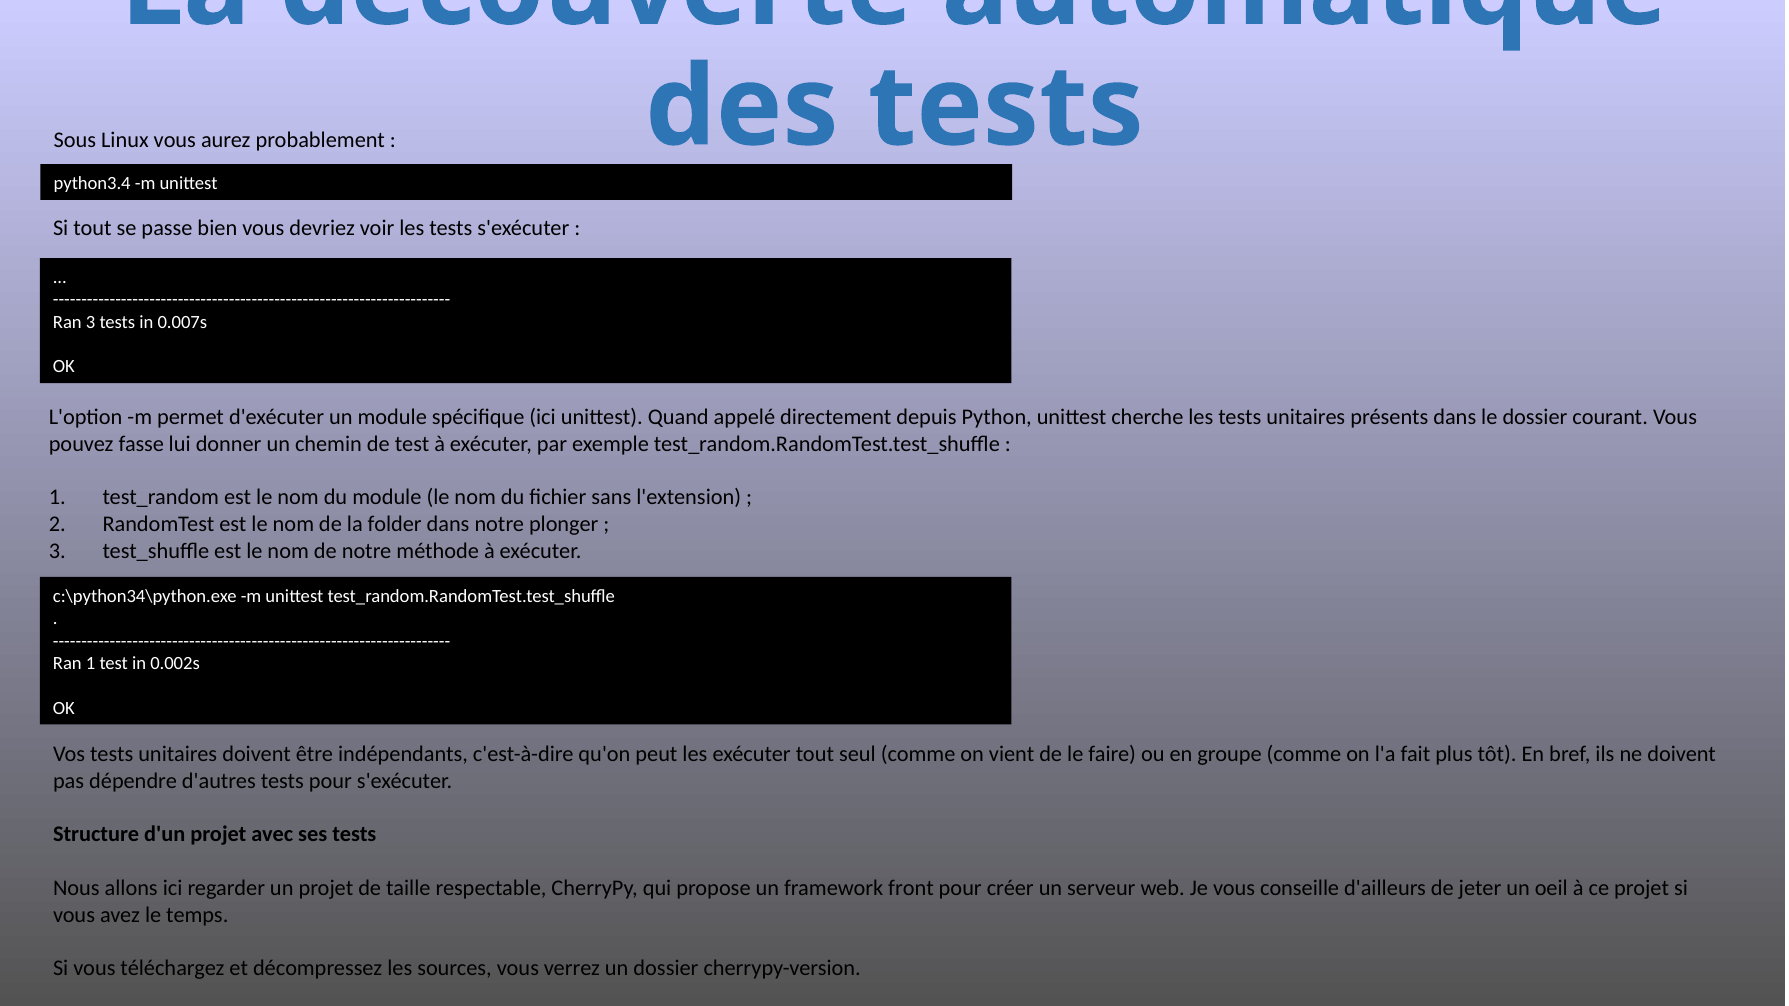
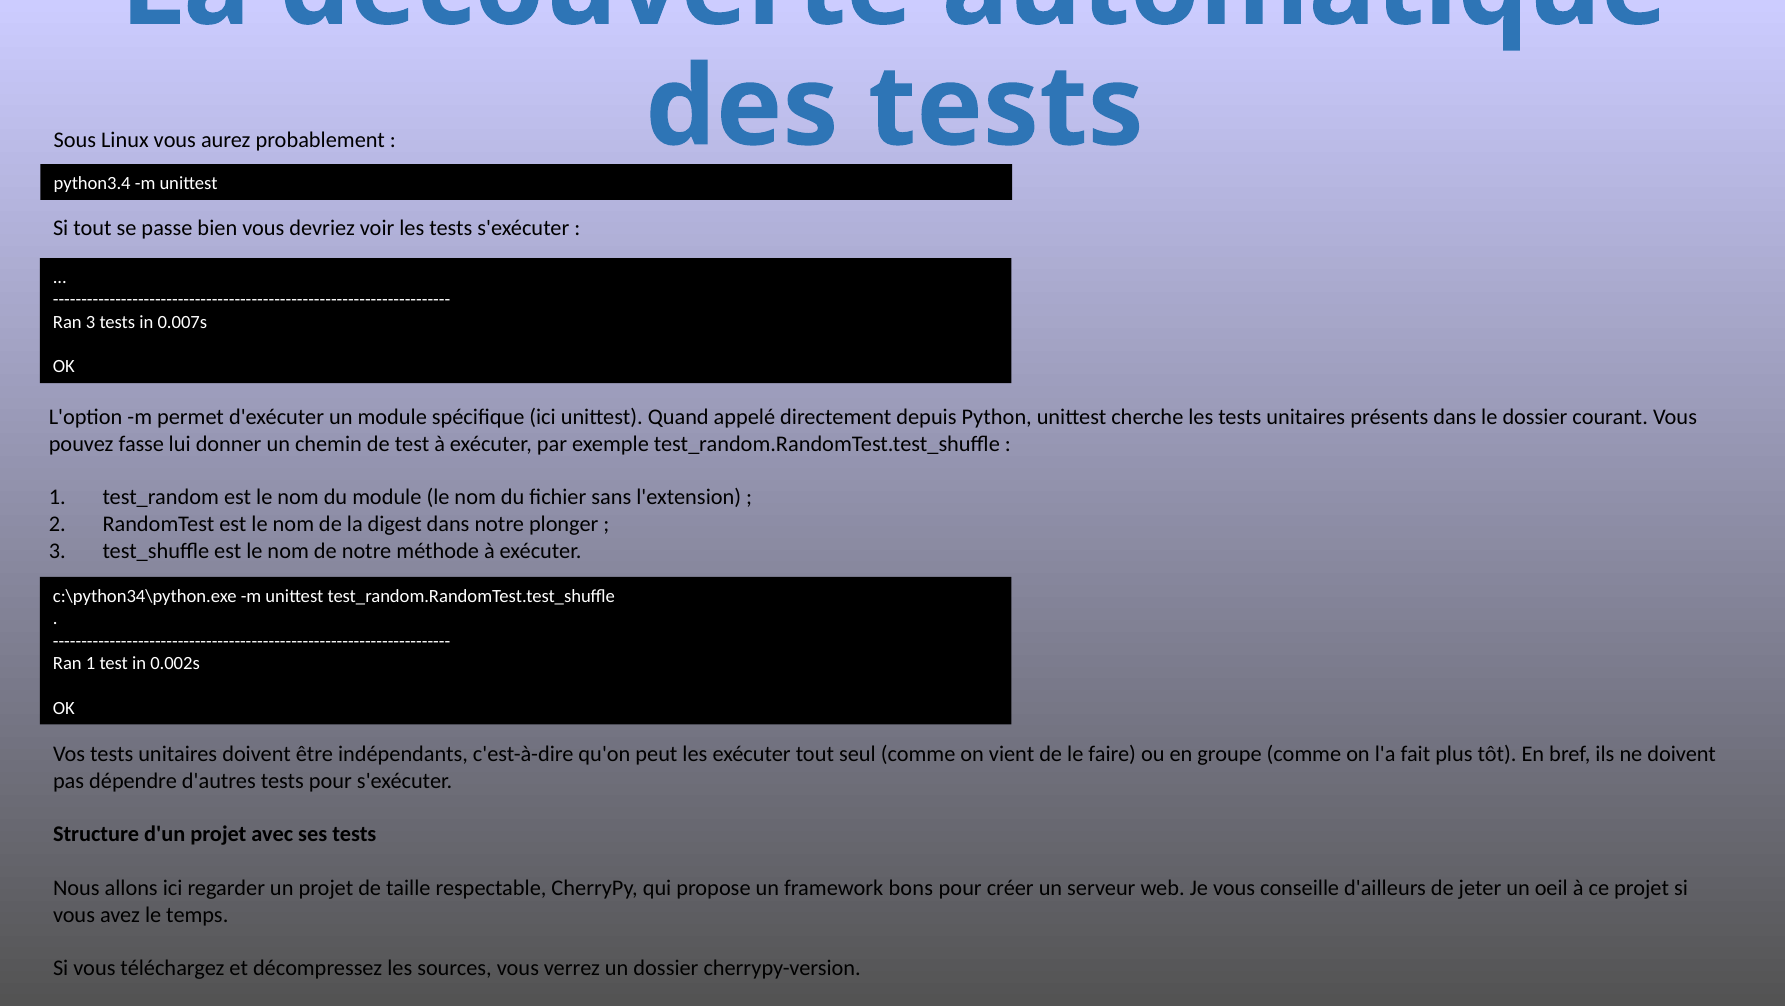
folder: folder -> digest
front: front -> bons
